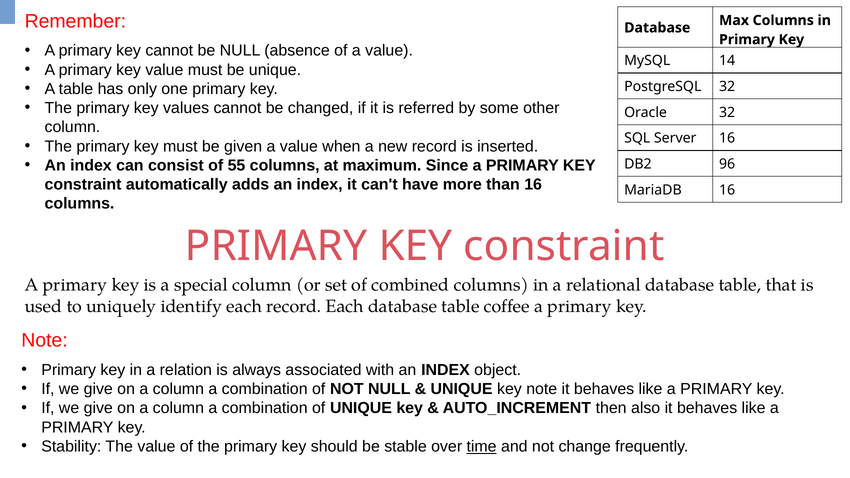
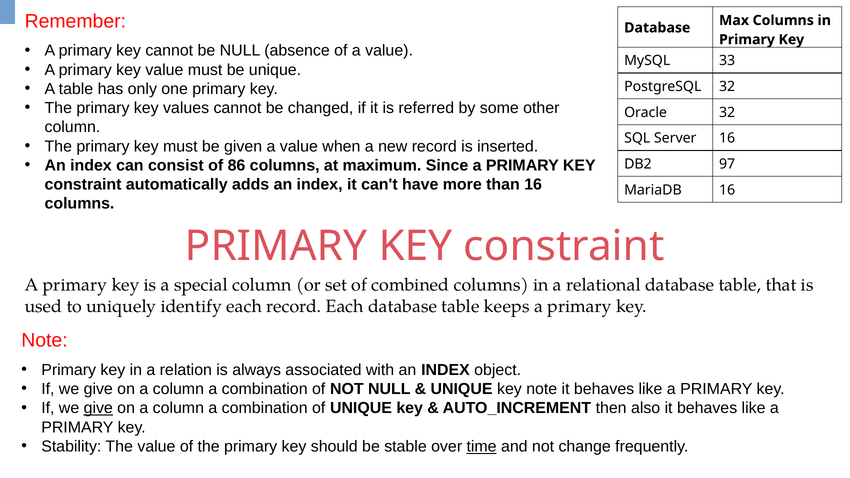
14: 14 -> 33
55: 55 -> 86
96: 96 -> 97
coffee: coffee -> keeps
give at (98, 408) underline: none -> present
